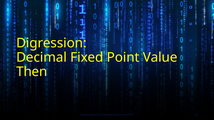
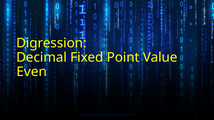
Then: Then -> Even
